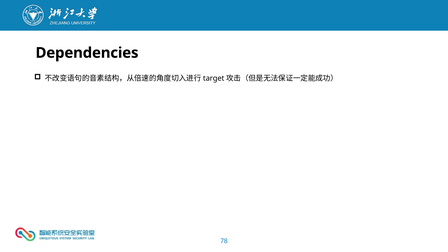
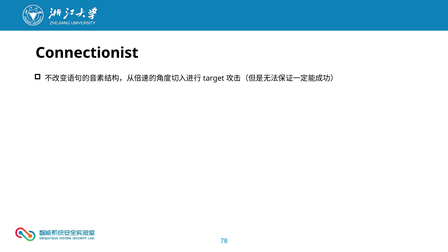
Dependencies: Dependencies -> Connectionist
